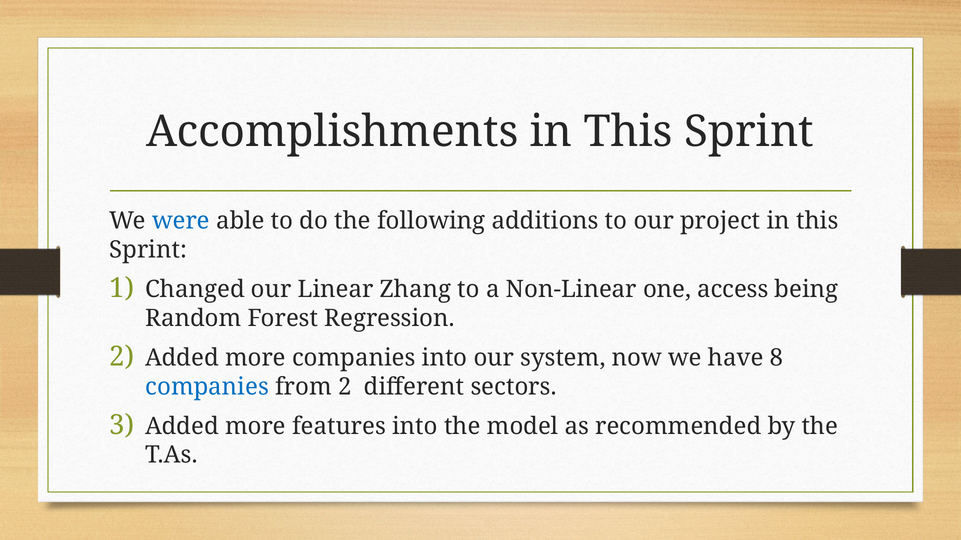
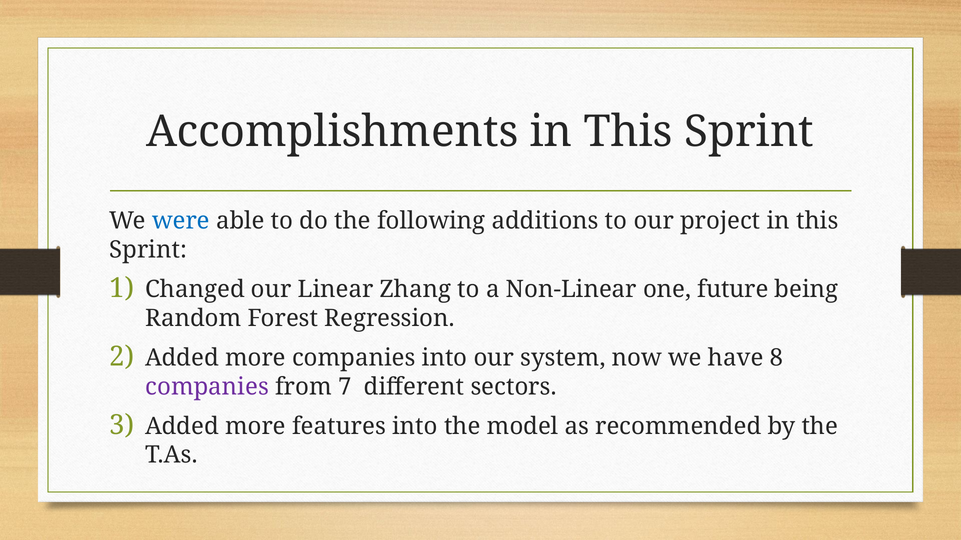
access: access -> future
companies at (207, 387) colour: blue -> purple
from 2: 2 -> 7
